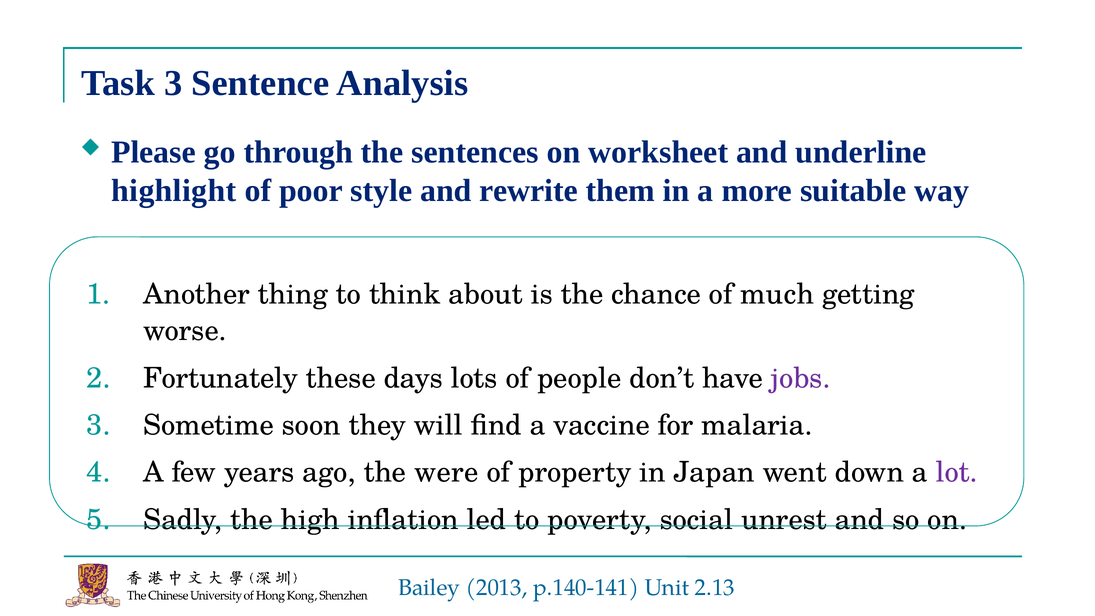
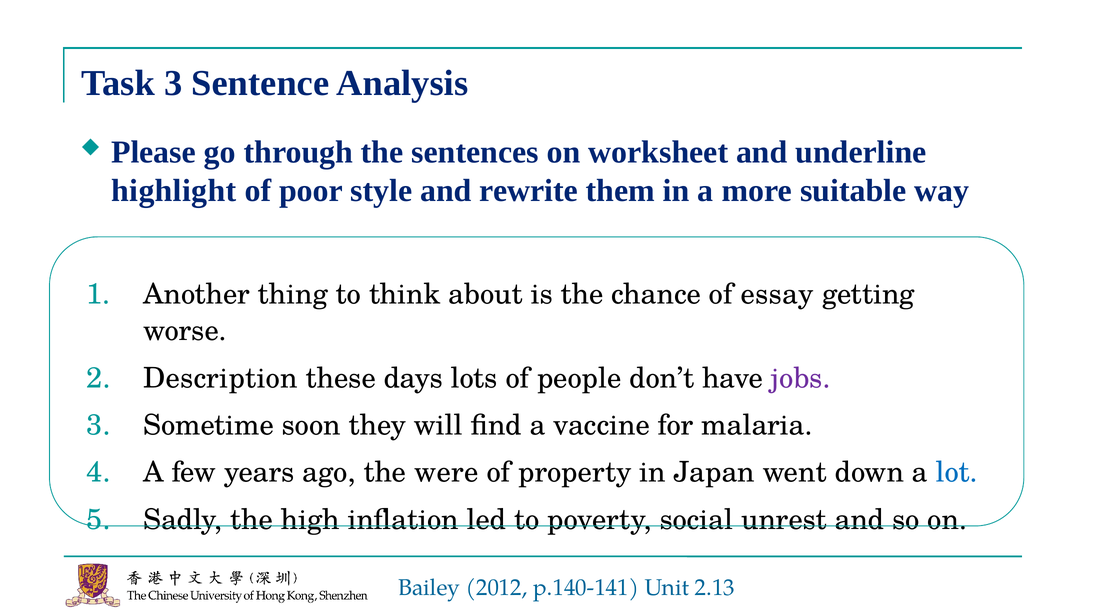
much: much -> essay
Fortunately: Fortunately -> Description
lot colour: purple -> blue
2013: 2013 -> 2012
